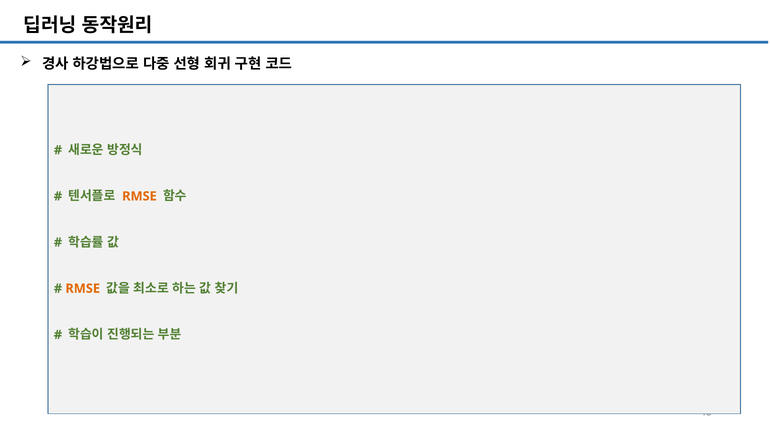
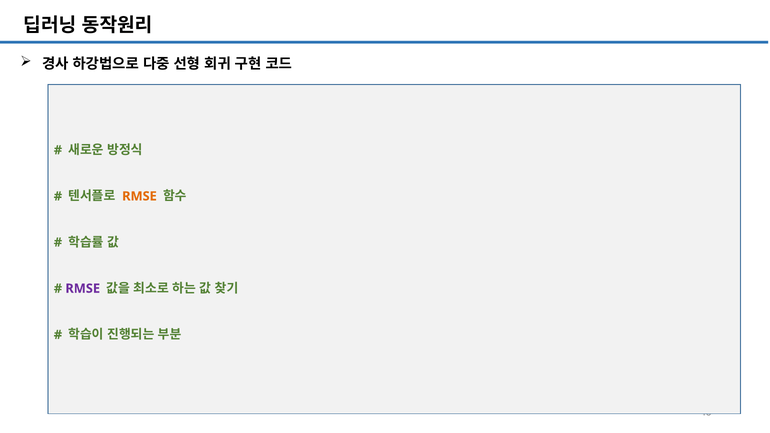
RMSE at (83, 289) colour: orange -> purple
